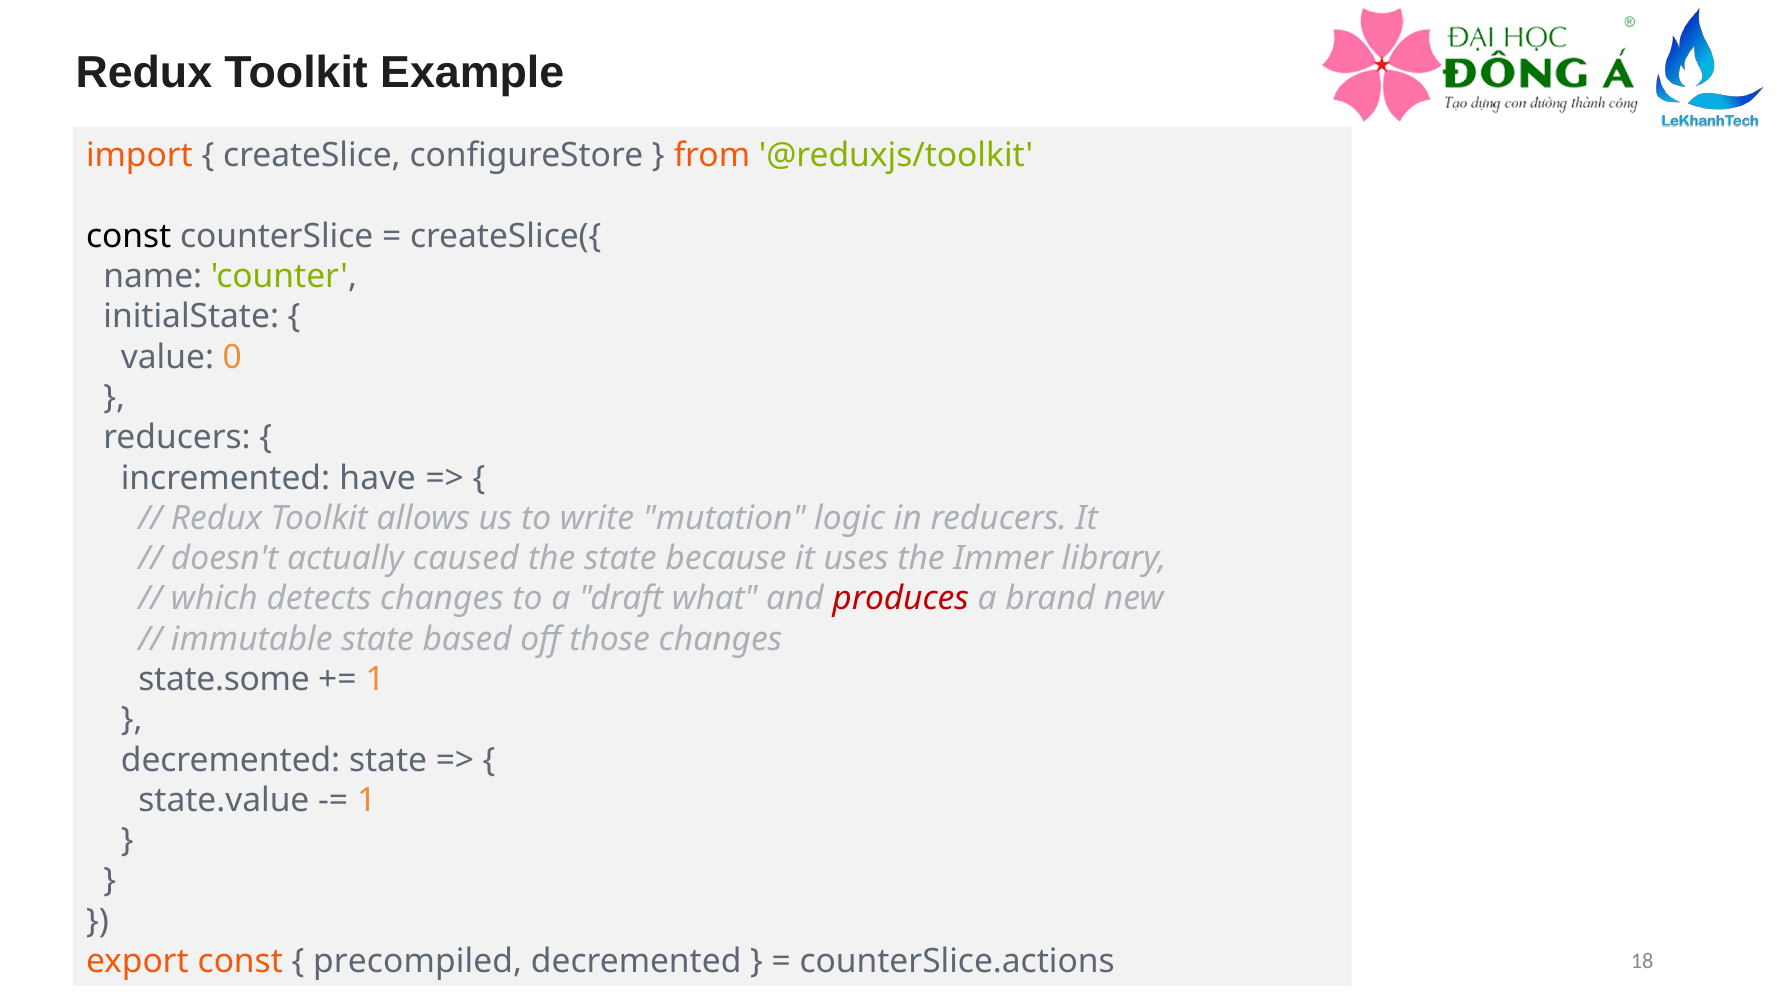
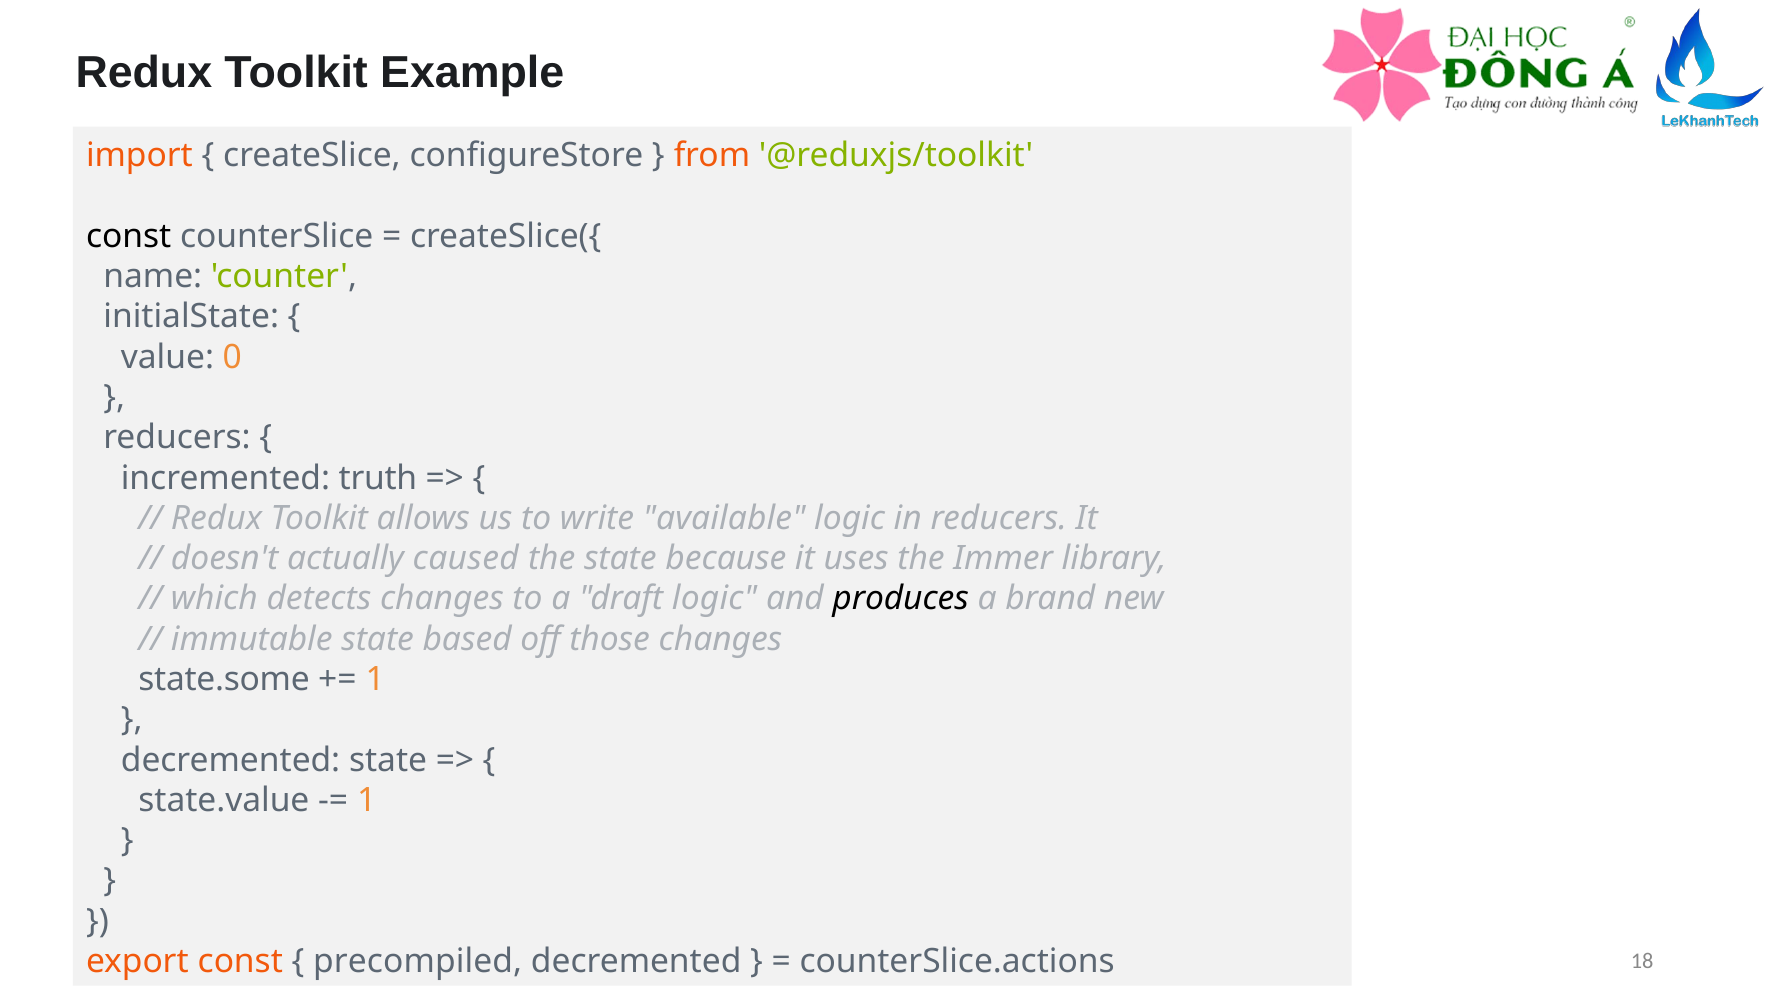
have: have -> truth
mutation: mutation -> available
draft what: what -> logic
produces colour: red -> black
